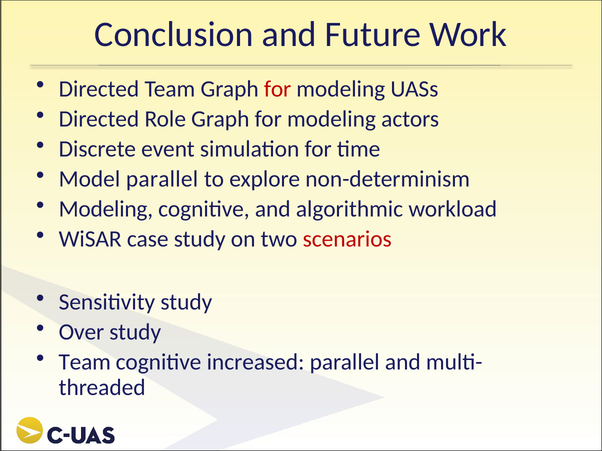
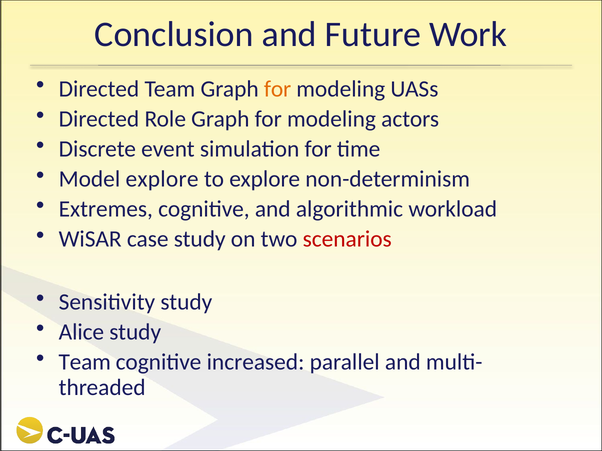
for at (278, 89) colour: red -> orange
Model parallel: parallel -> explore
Modeling at (106, 209): Modeling -> Extremes
Over: Over -> Alice
